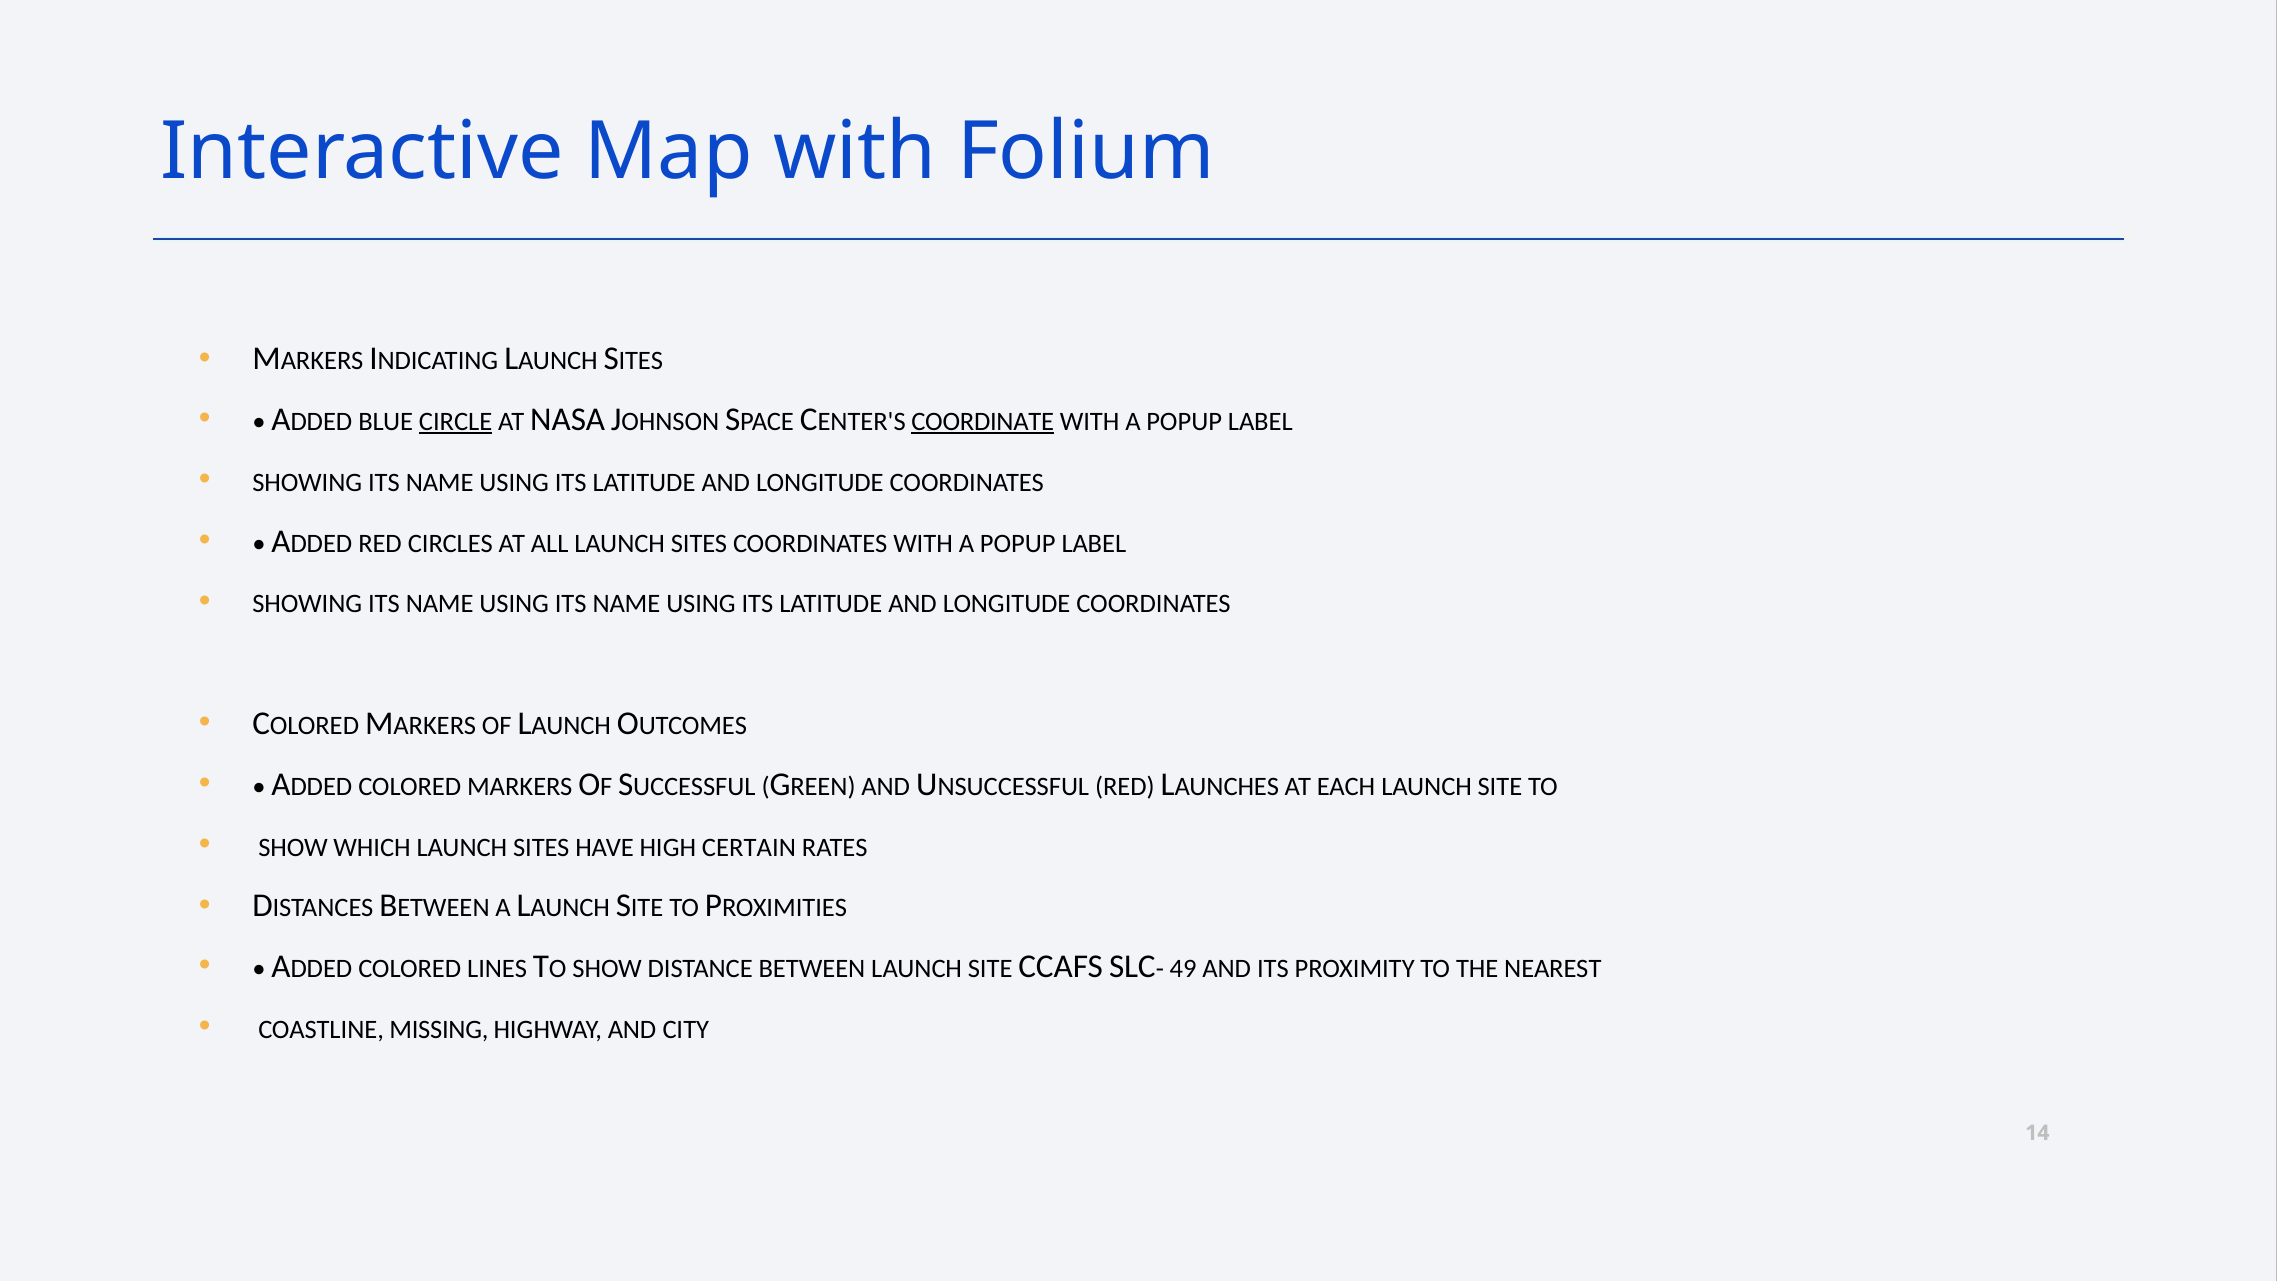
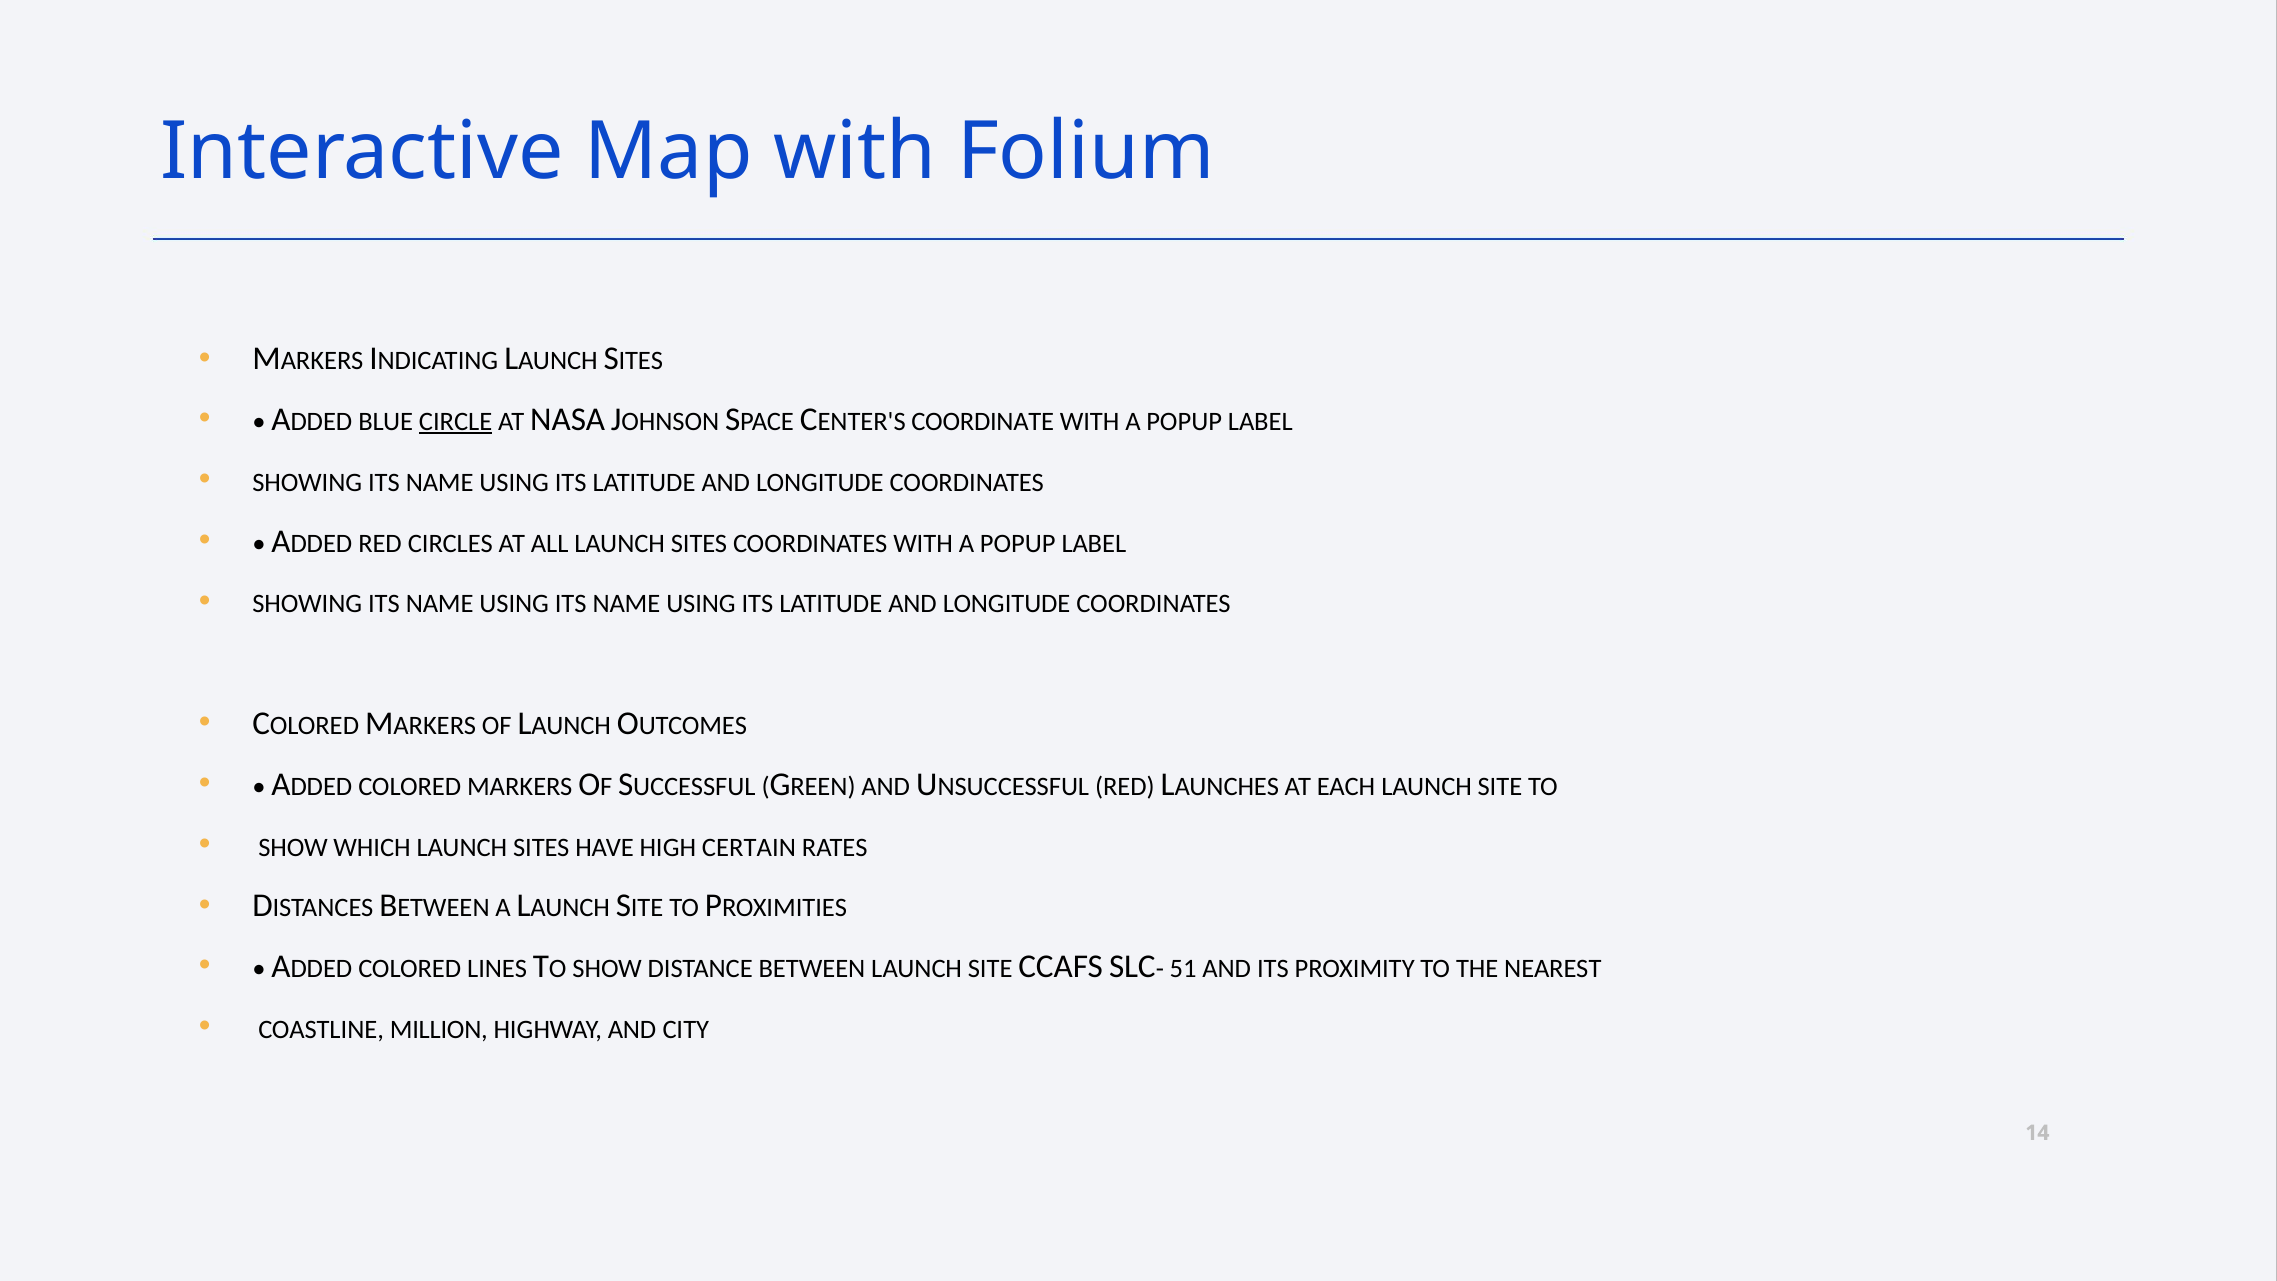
COORDINATE underline: present -> none
49: 49 -> 51
MISSING: MISSING -> MILLION
